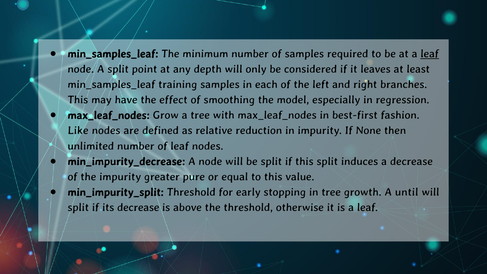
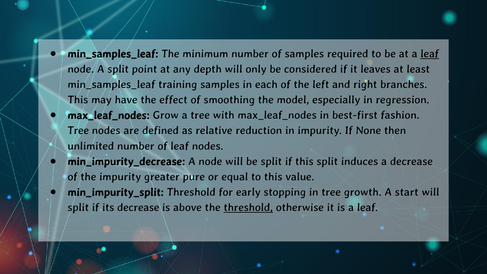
Like at (78, 131): Like -> Tree
until: until -> start
threshold at (248, 207) underline: none -> present
